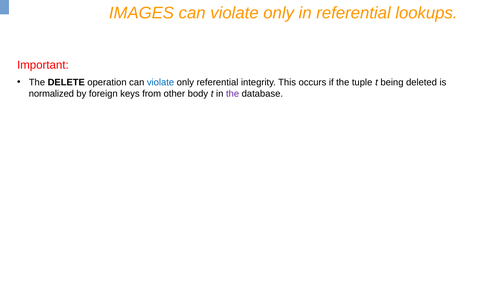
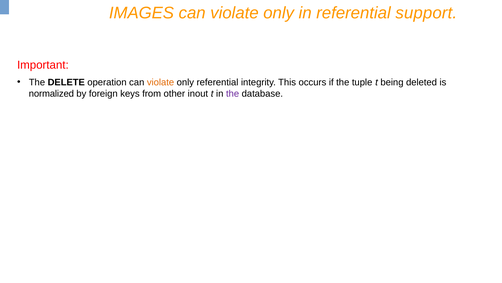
lookups: lookups -> support
violate at (161, 82) colour: blue -> orange
body: body -> inout
